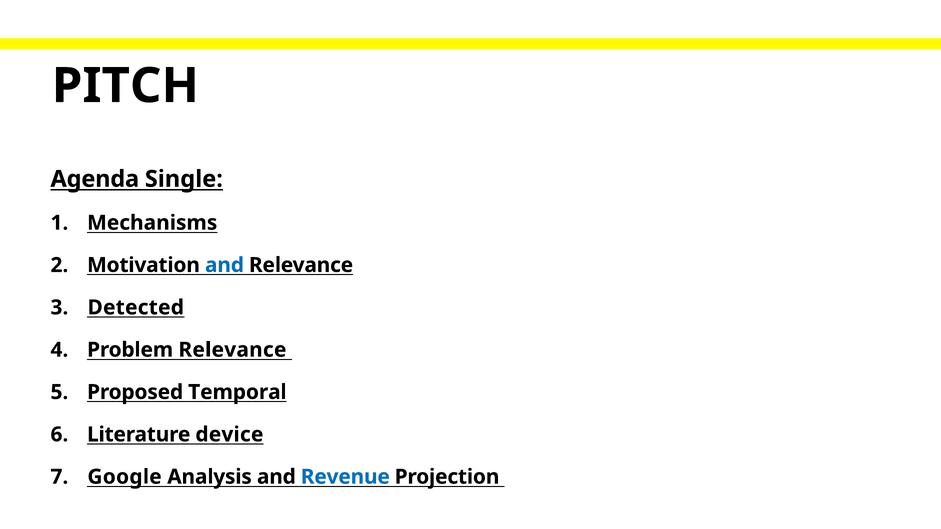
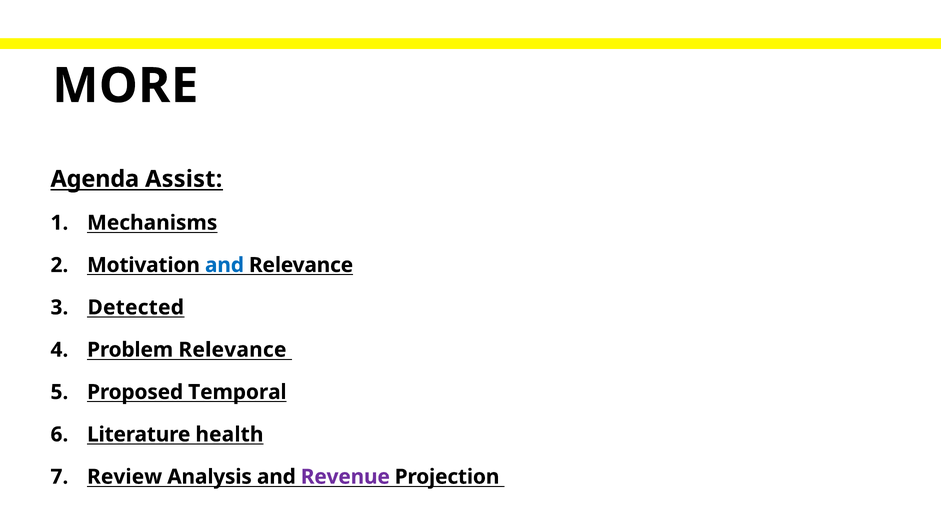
PITCH: PITCH -> MORE
Single: Single -> Assist
device: device -> health
Google: Google -> Review
Revenue colour: blue -> purple
